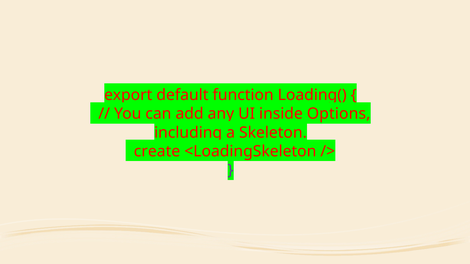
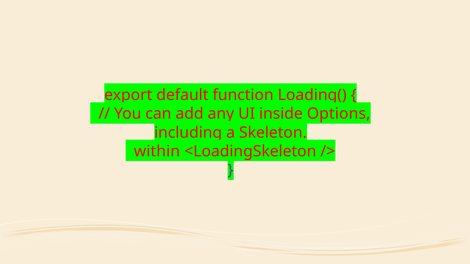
create: create -> within
